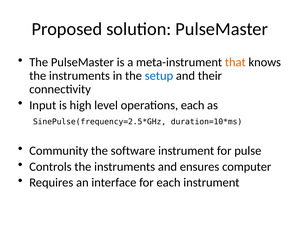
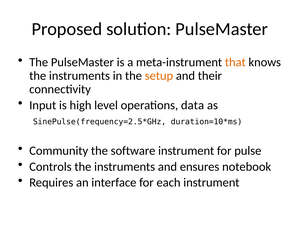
setup colour: blue -> orange
operations each: each -> data
computer: computer -> notebook
